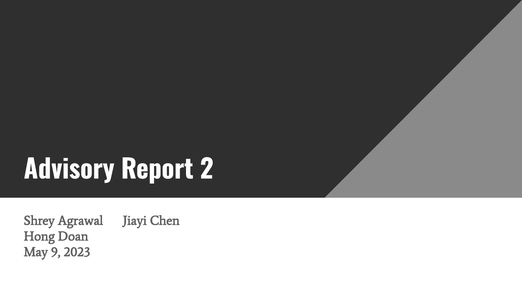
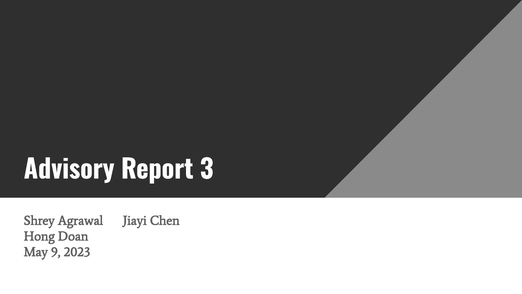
2: 2 -> 3
